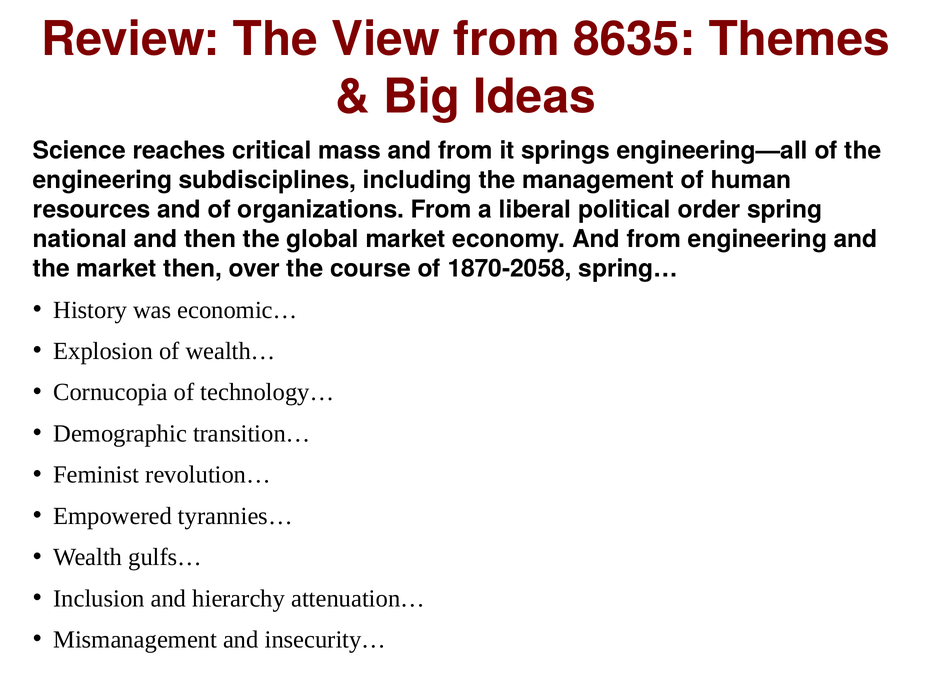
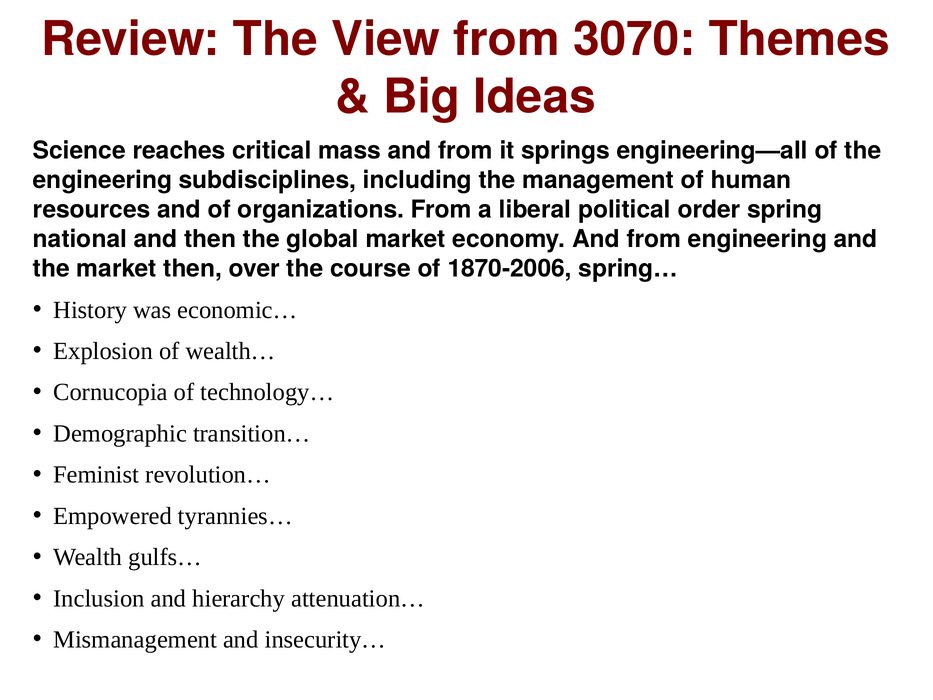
8635: 8635 -> 3070
1870-2058: 1870-2058 -> 1870-2006
